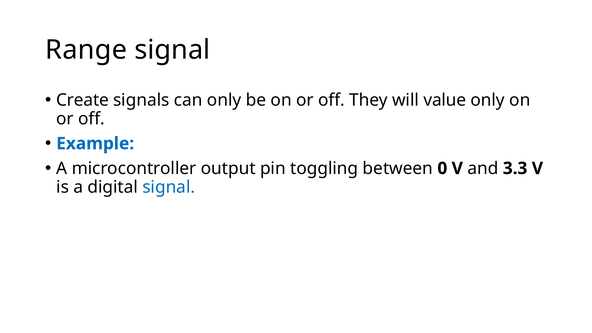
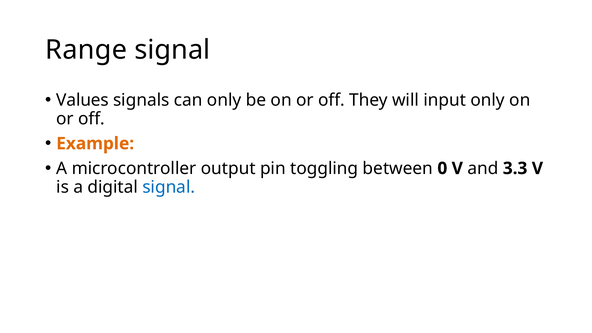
Create: Create -> Values
value: value -> input
Example colour: blue -> orange
